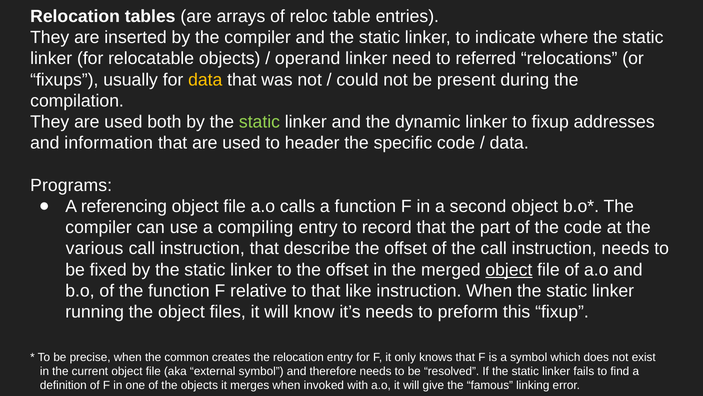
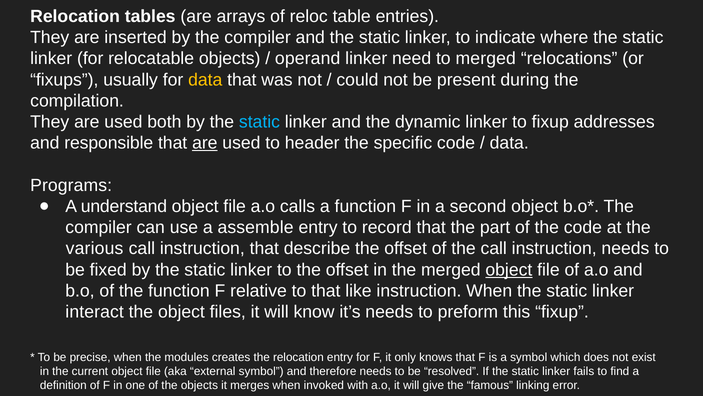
to referred: referred -> merged
static at (259, 122) colour: light green -> light blue
information: information -> responsible
are at (205, 143) underline: none -> present
referencing: referencing -> understand
compiling: compiling -> assemble
running: running -> interact
common: common -> modules
